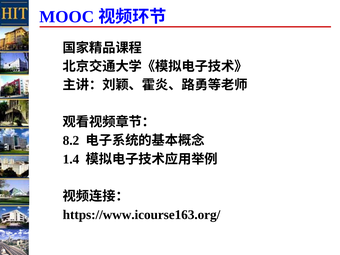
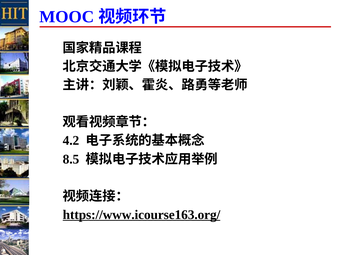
8.2: 8.2 -> 4.2
1.4: 1.4 -> 8.5
https://www.icourse163.org/ underline: none -> present
